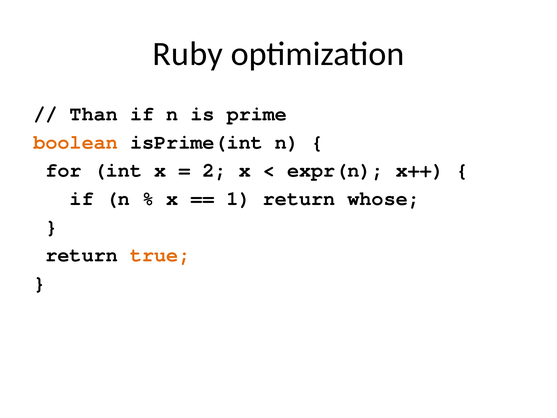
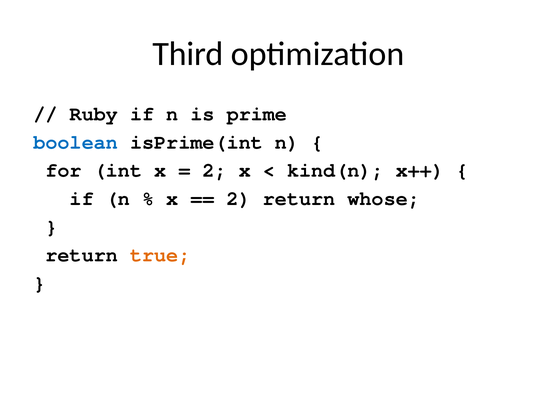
Ruby: Ruby -> Third
Than: Than -> Ruby
boolean colour: orange -> blue
expr(n: expr(n -> kind(n
1 at (239, 198): 1 -> 2
